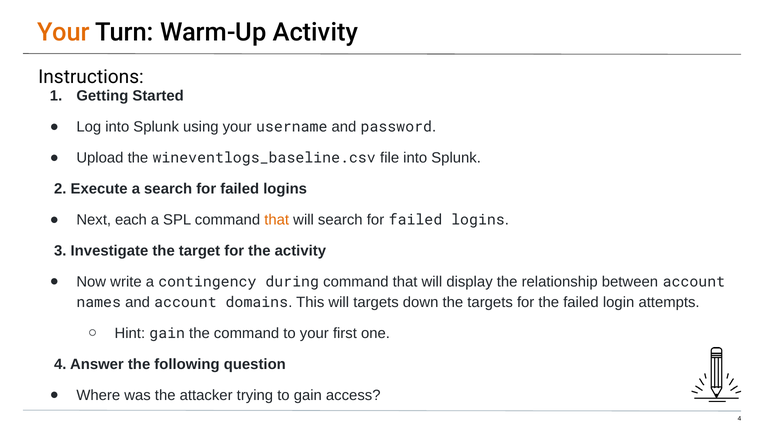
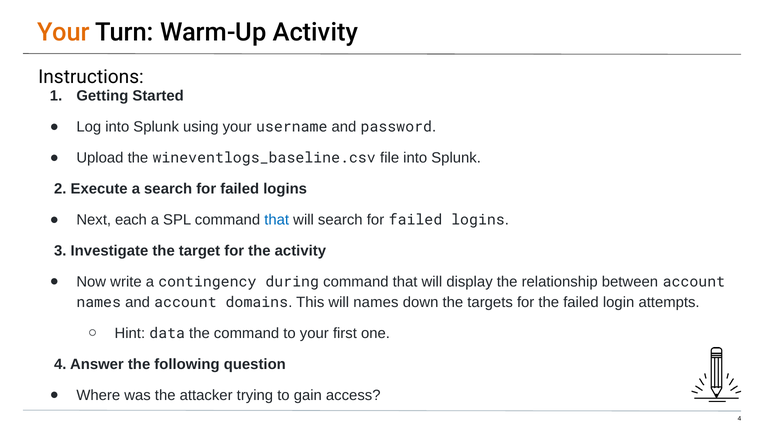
that at (277, 220) colour: orange -> blue
will targets: targets -> names
Hint gain: gain -> data
